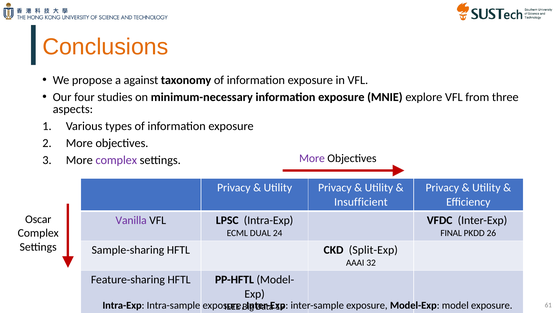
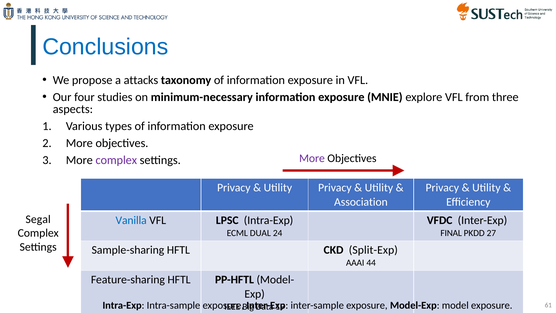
Conclusions colour: orange -> blue
against: against -> attacks
Insufficient: Insufficient -> Association
Oscar: Oscar -> Segal
Vanilla colour: purple -> blue
26: 26 -> 27
32: 32 -> 44
